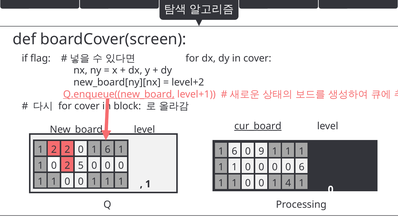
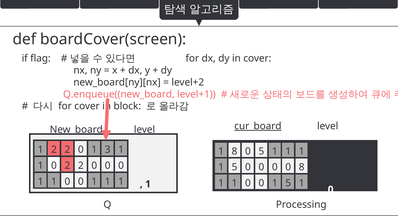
Q.enqueue((new_board underline: present -> none
0 1 6: 6 -> 3
6 at (235, 151): 6 -> 8
0 9: 9 -> 5
0 2 5: 5 -> 2
1 at (235, 167): 1 -> 5
0 6: 6 -> 8
0 1 4: 4 -> 5
